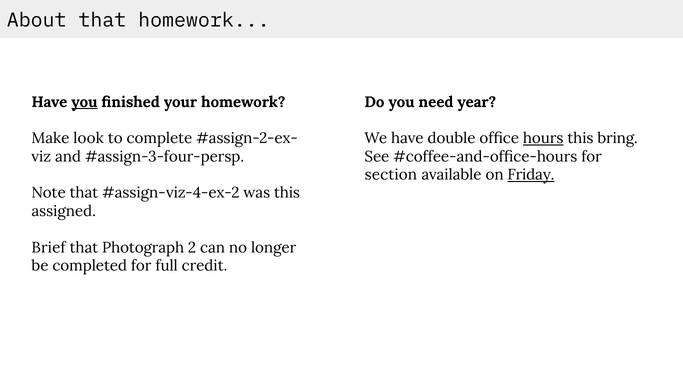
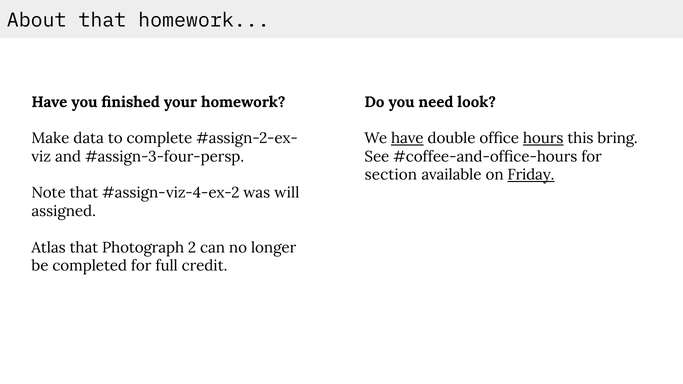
you at (84, 102) underline: present -> none
year: year -> look
look: look -> data
have at (407, 138) underline: none -> present
was this: this -> will
Brief: Brief -> Atlas
